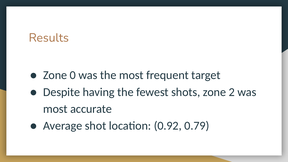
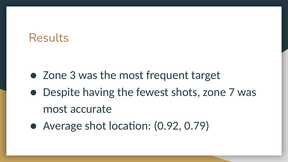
0: 0 -> 3
2: 2 -> 7
